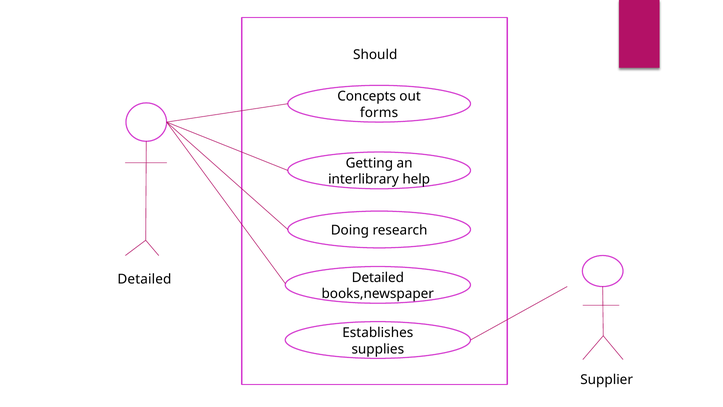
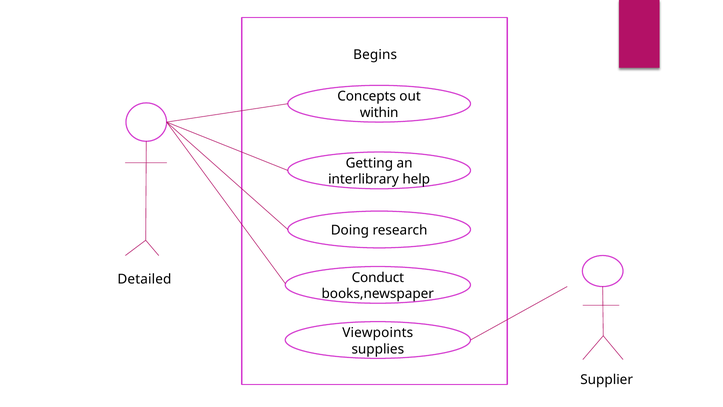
Should: Should -> Begins
forms: forms -> within
Detailed at (378, 277): Detailed -> Conduct
Establishes: Establishes -> Viewpoints
